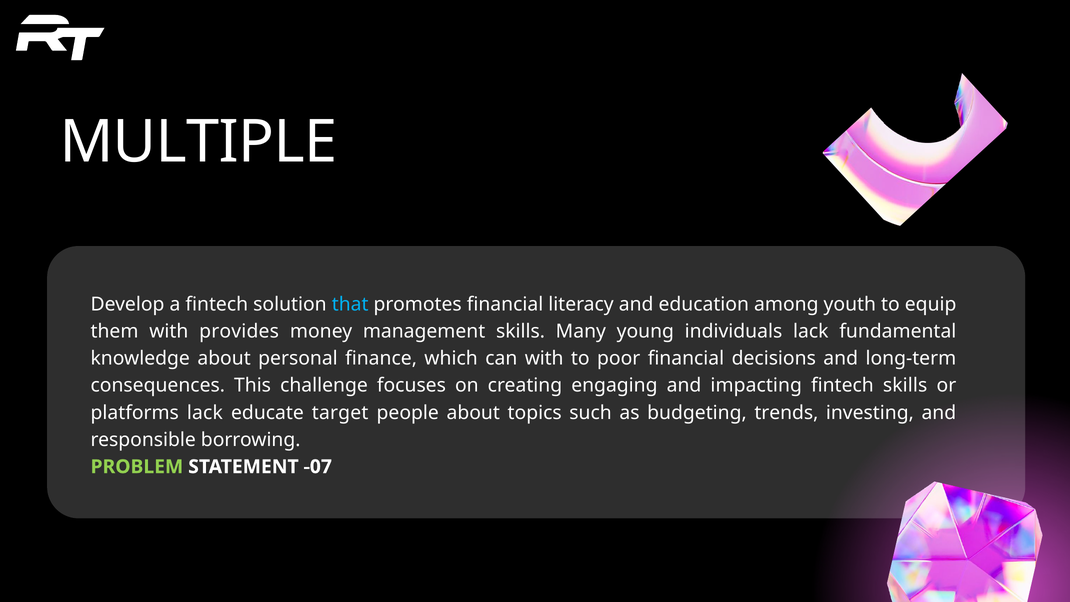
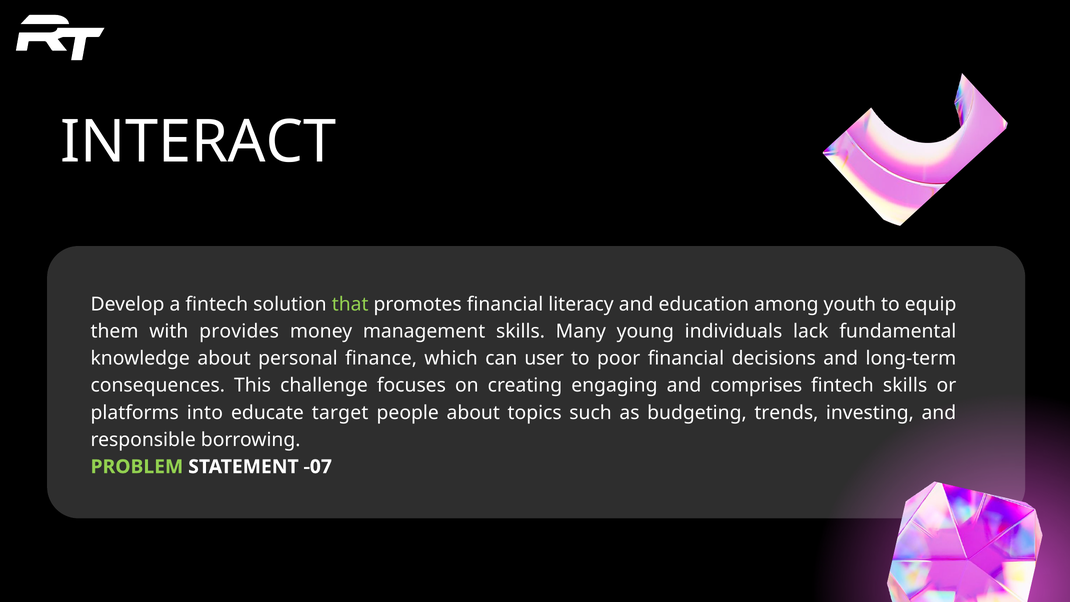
MULTIPLE: MULTIPLE -> INTERACT
that colour: light blue -> light green
can with: with -> user
impacting: impacting -> comprises
platforms lack: lack -> into
